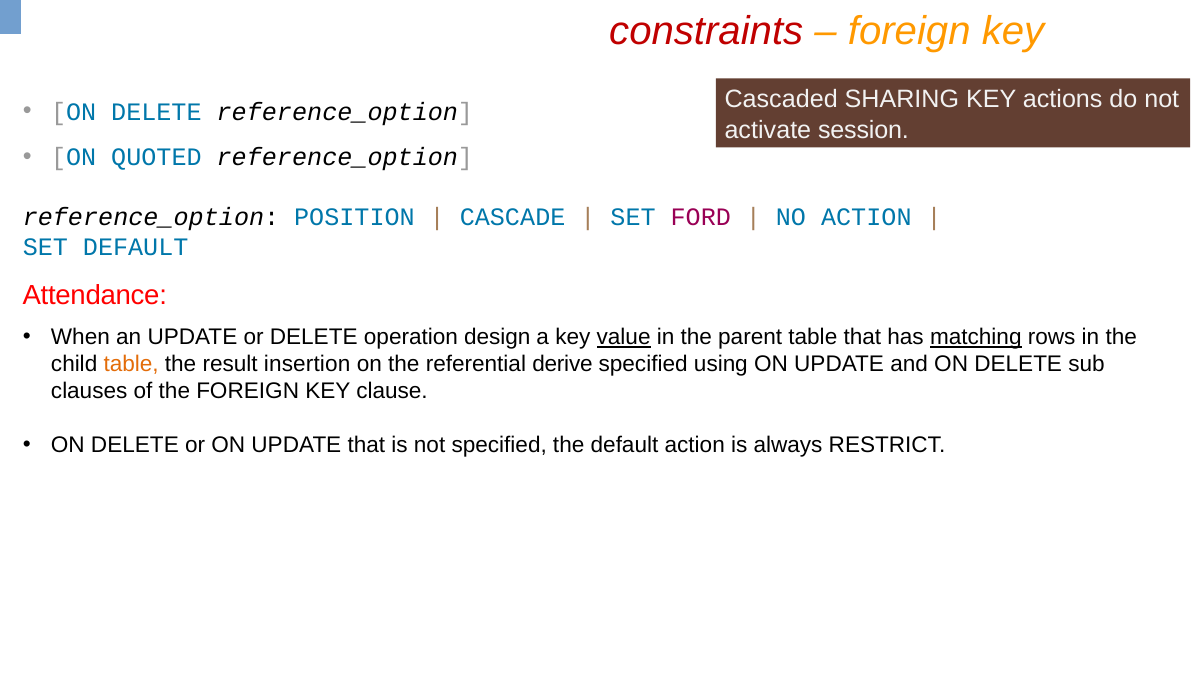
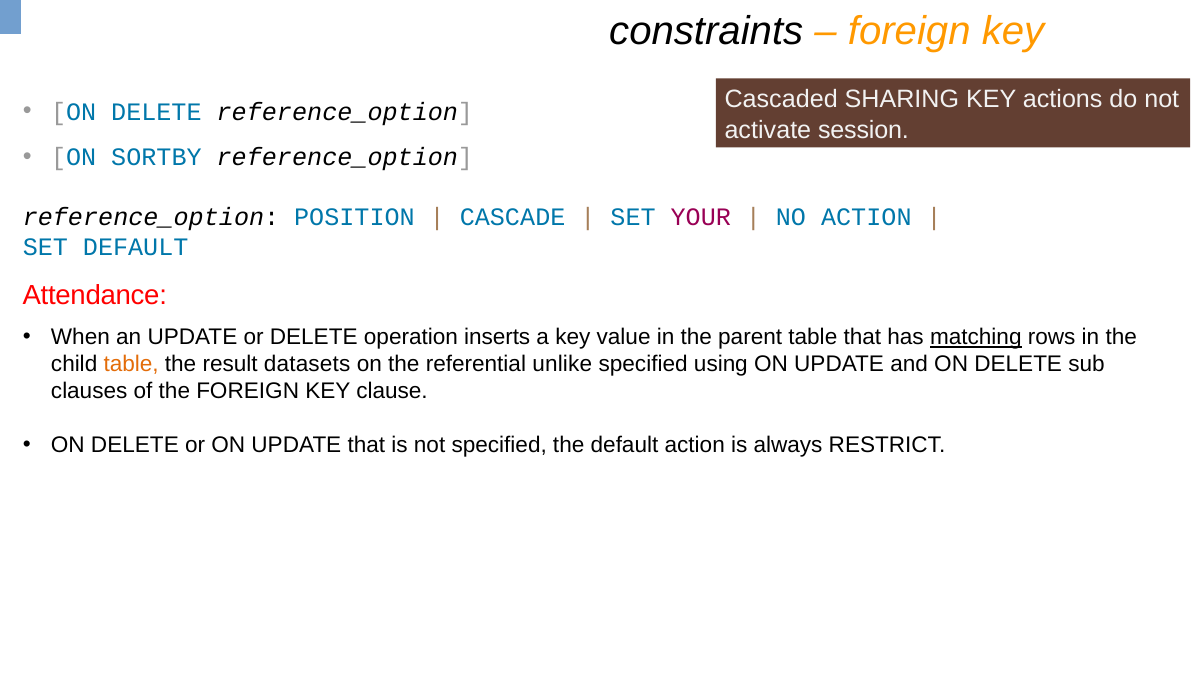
constraints colour: red -> black
QUOTED: QUOTED -> SORTBY
FORD: FORD -> YOUR
design: design -> inserts
value underline: present -> none
insertion: insertion -> datasets
derive: derive -> unlike
